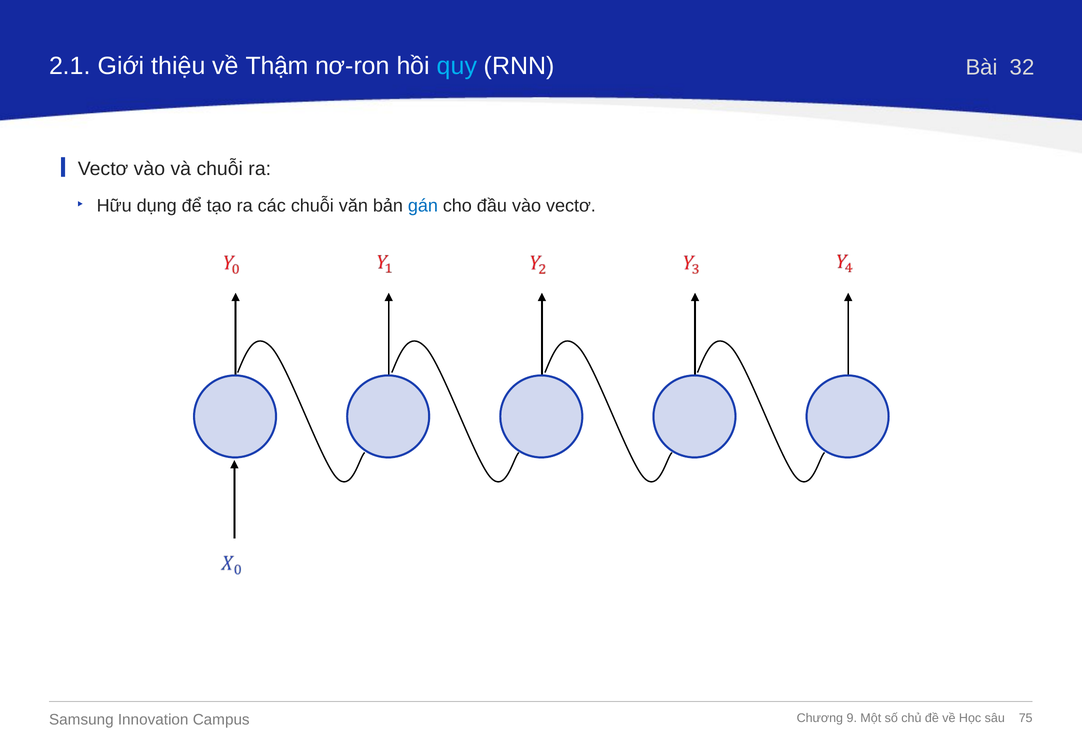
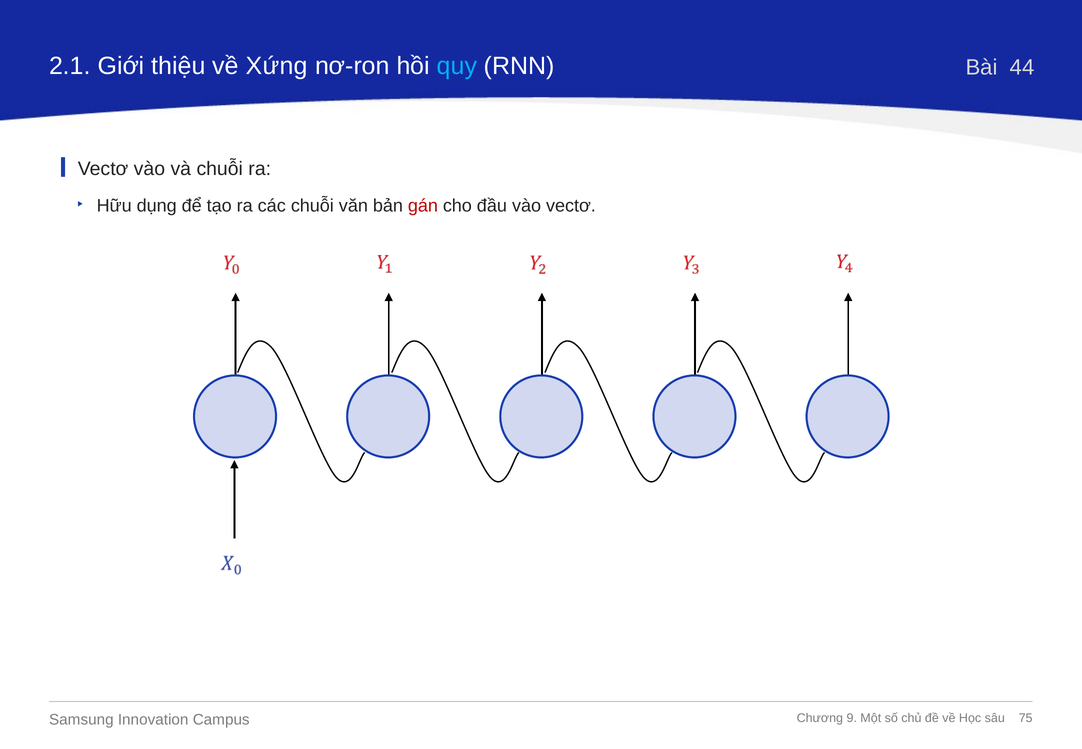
Thậm: Thậm -> Xứng
32: 32 -> 44
gán colour: blue -> red
